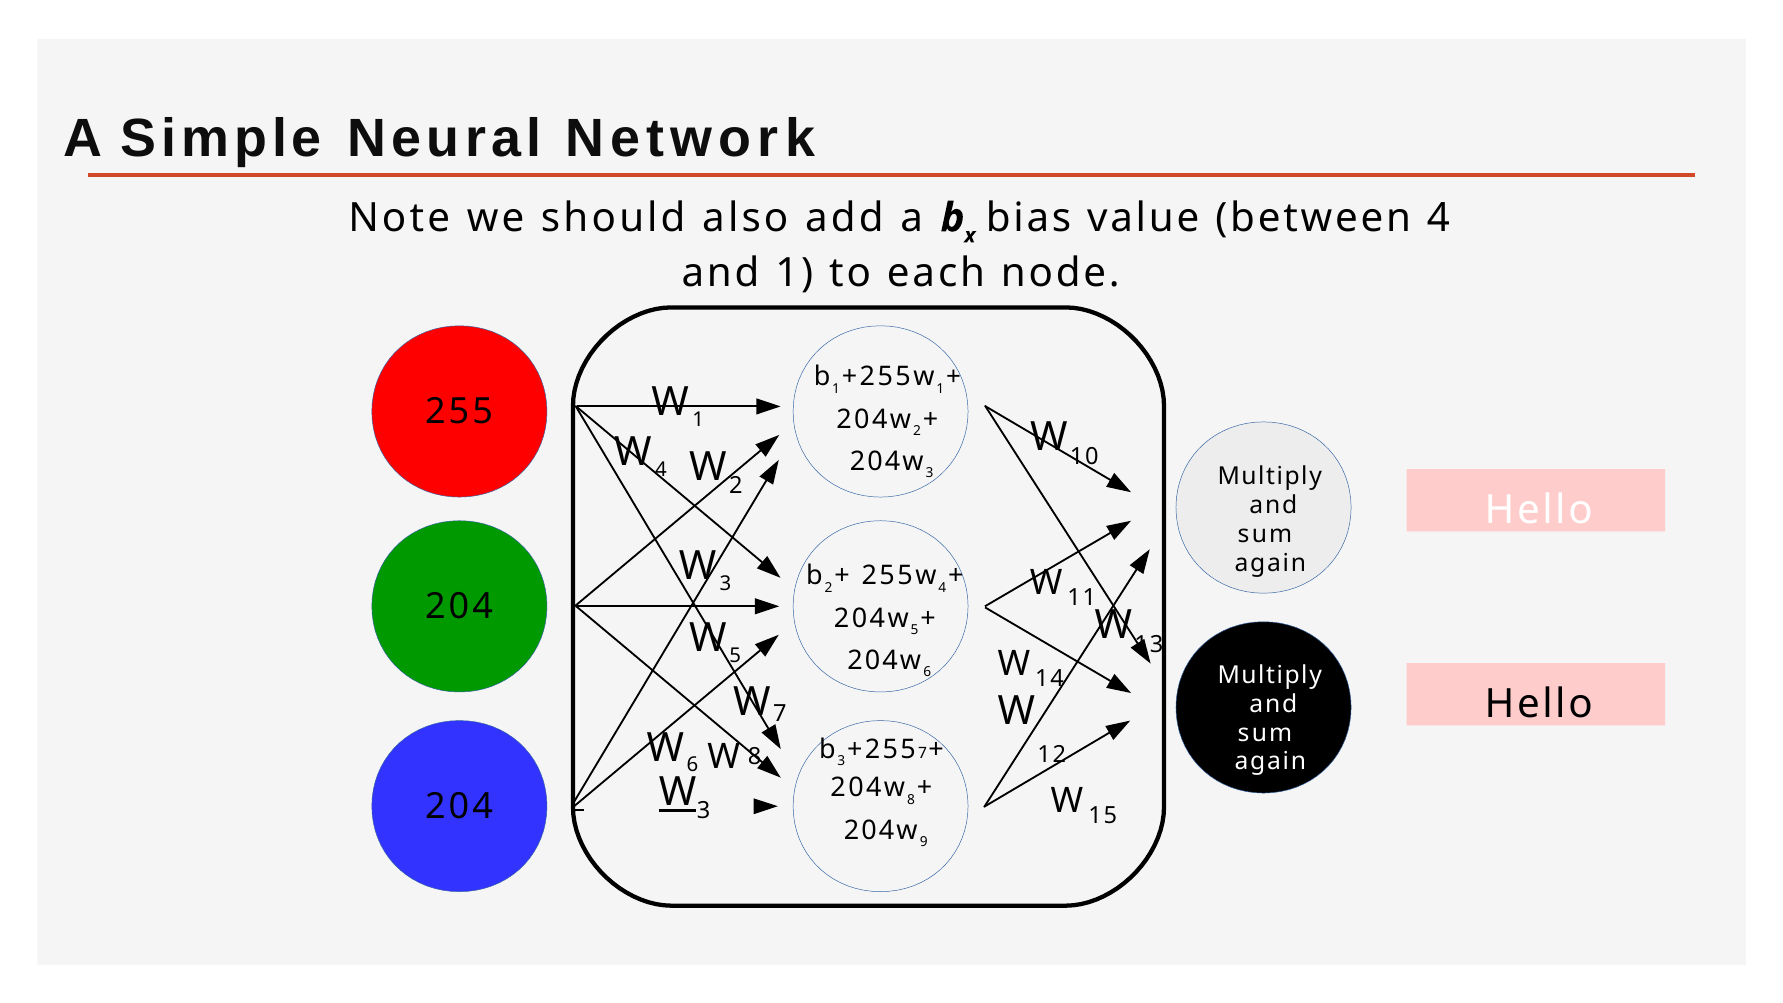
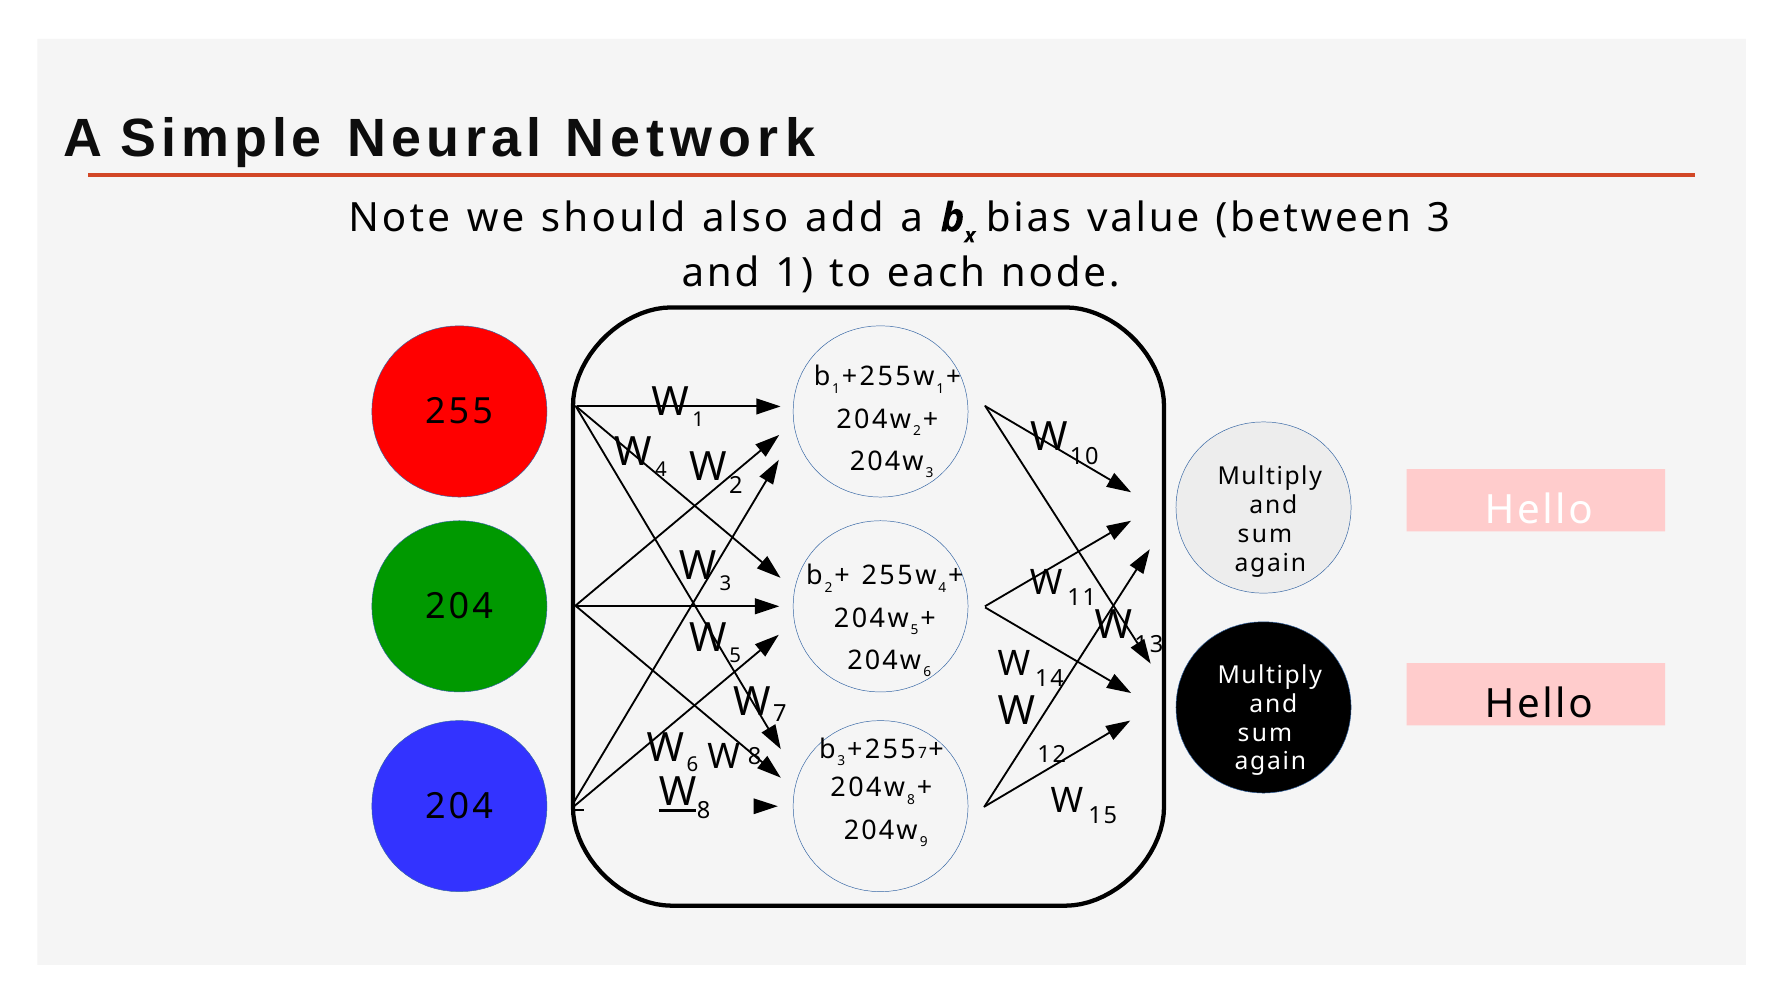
between 4: 4 -> 3
3 at (704, 811): 3 -> 8
